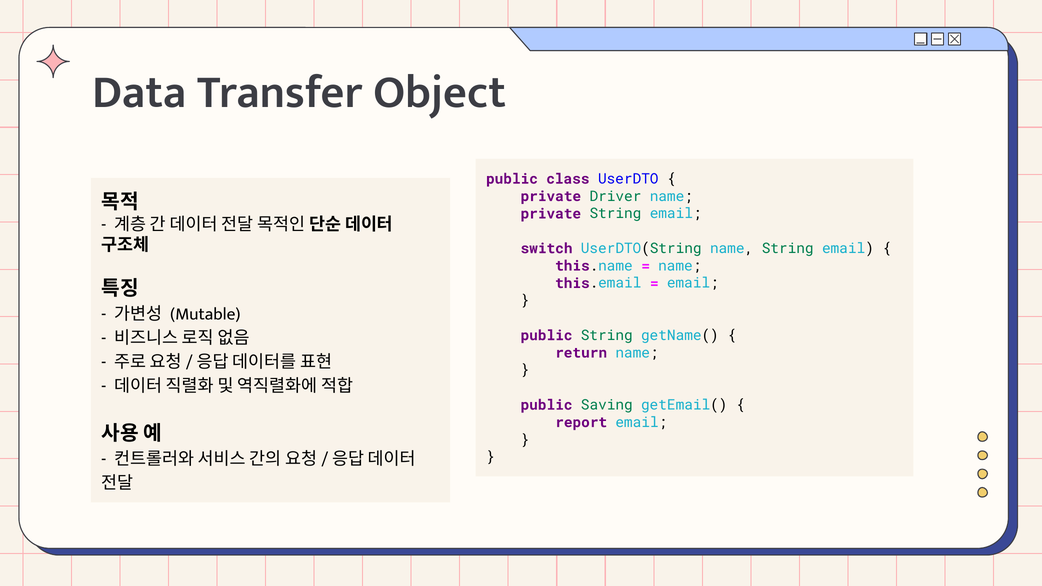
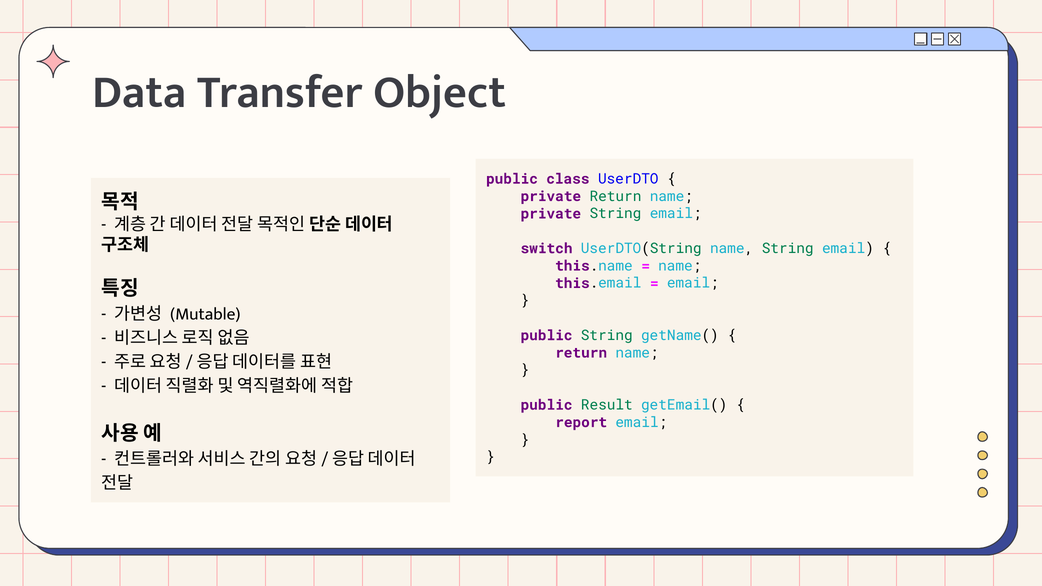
private Driver: Driver -> Return
Saving: Saving -> Result
